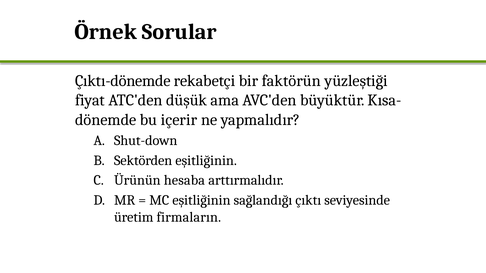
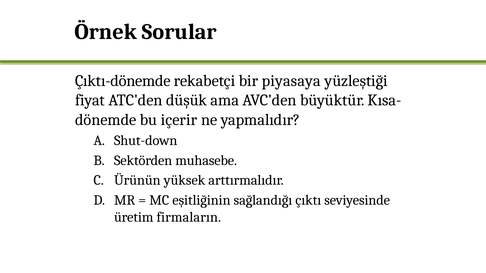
faktörün: faktörün -> piyasaya
Sektörden eşitliğinin: eşitliğinin -> muhasebe
hesaba: hesaba -> yüksek
